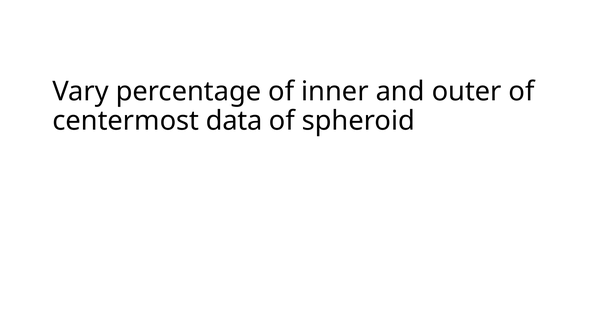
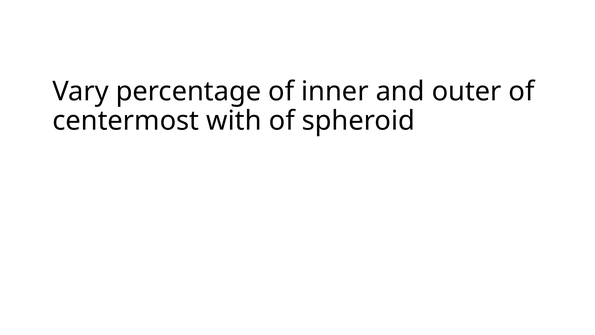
data: data -> with
